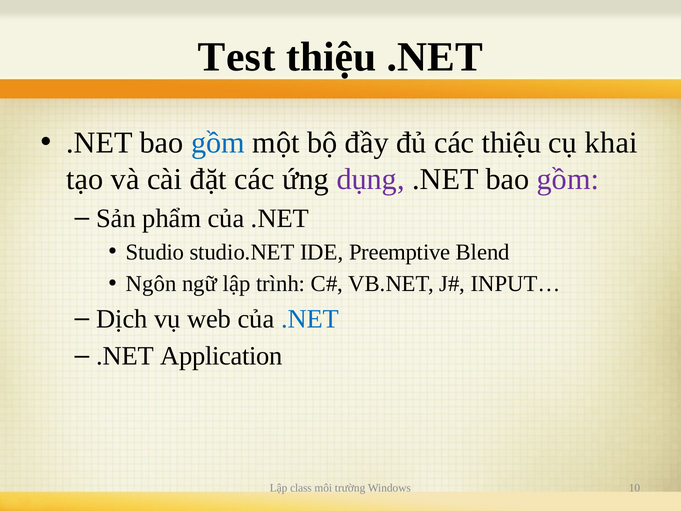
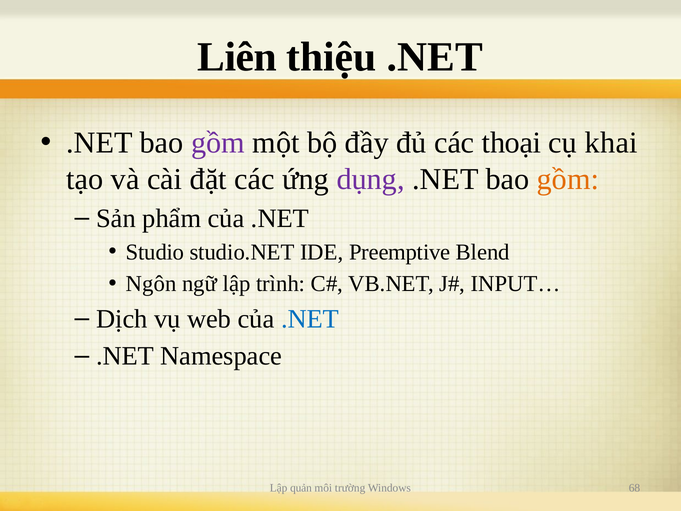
Test: Test -> Liên
gồm at (218, 143) colour: blue -> purple
các thiệu: thiệu -> thoại
gồm at (568, 179) colour: purple -> orange
Application: Application -> Namespace
class: class -> quản
10: 10 -> 68
